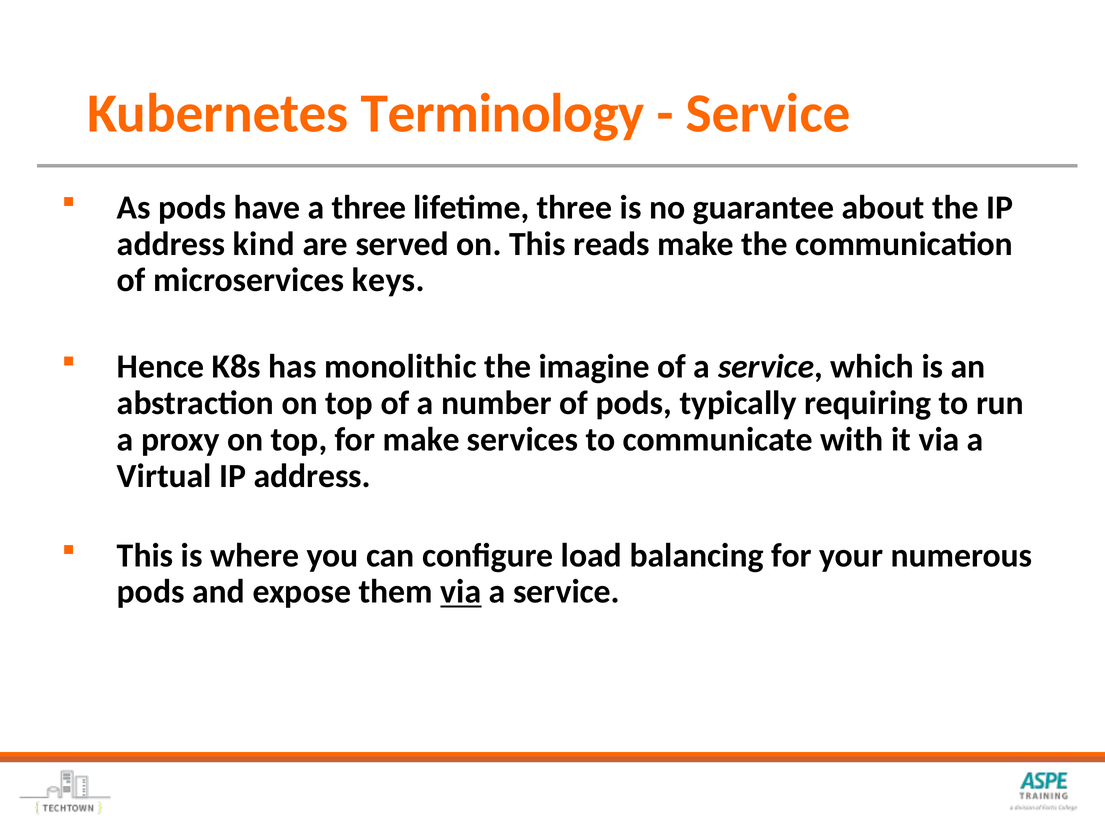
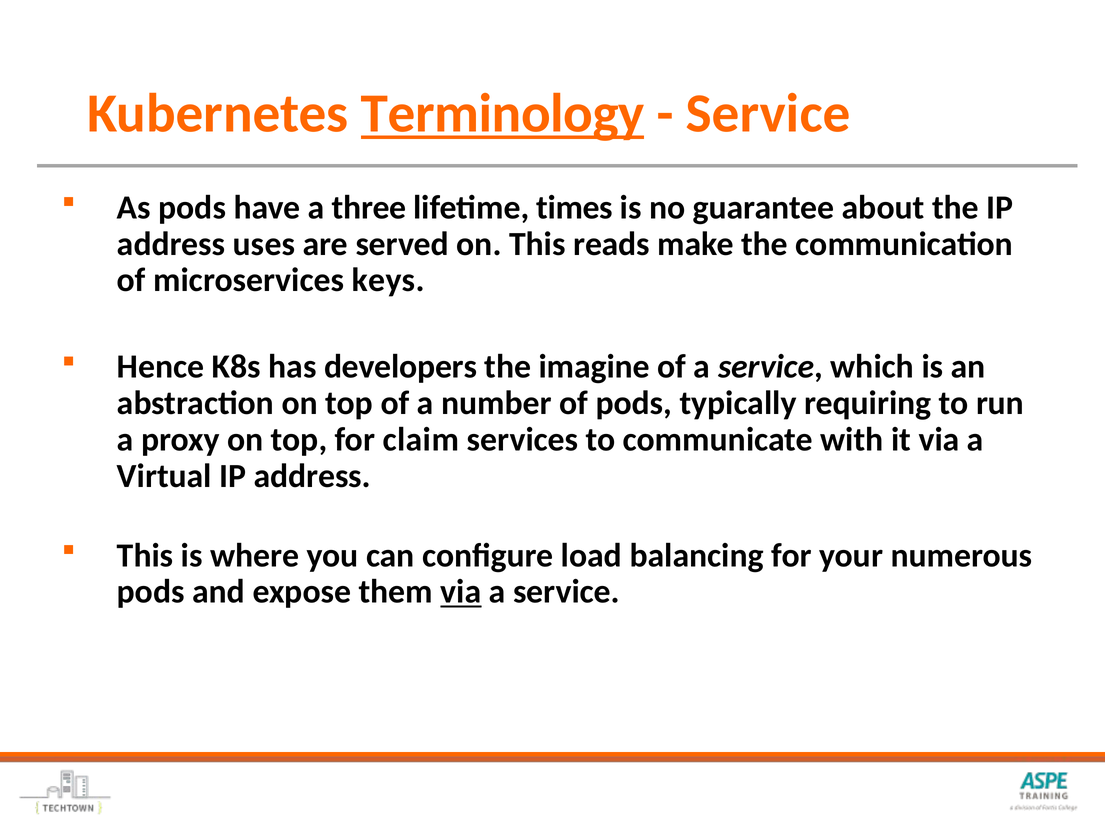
Terminology underline: none -> present
lifetime three: three -> times
kind: kind -> uses
monolithic: monolithic -> developers
for make: make -> claim
